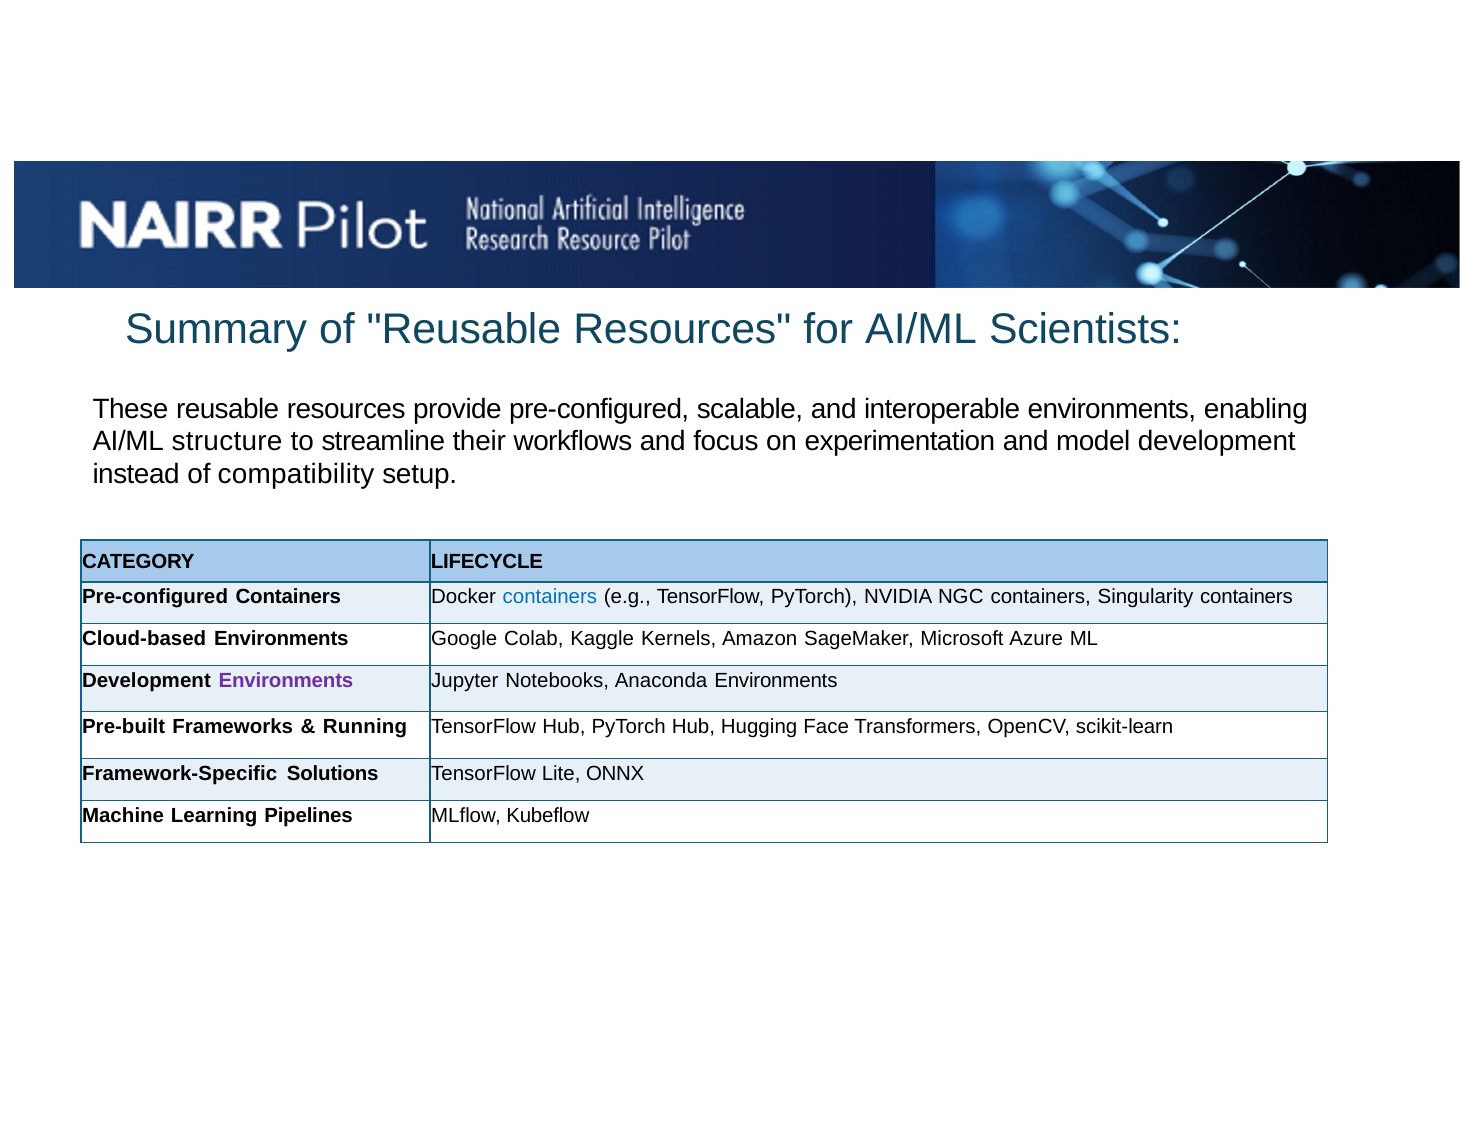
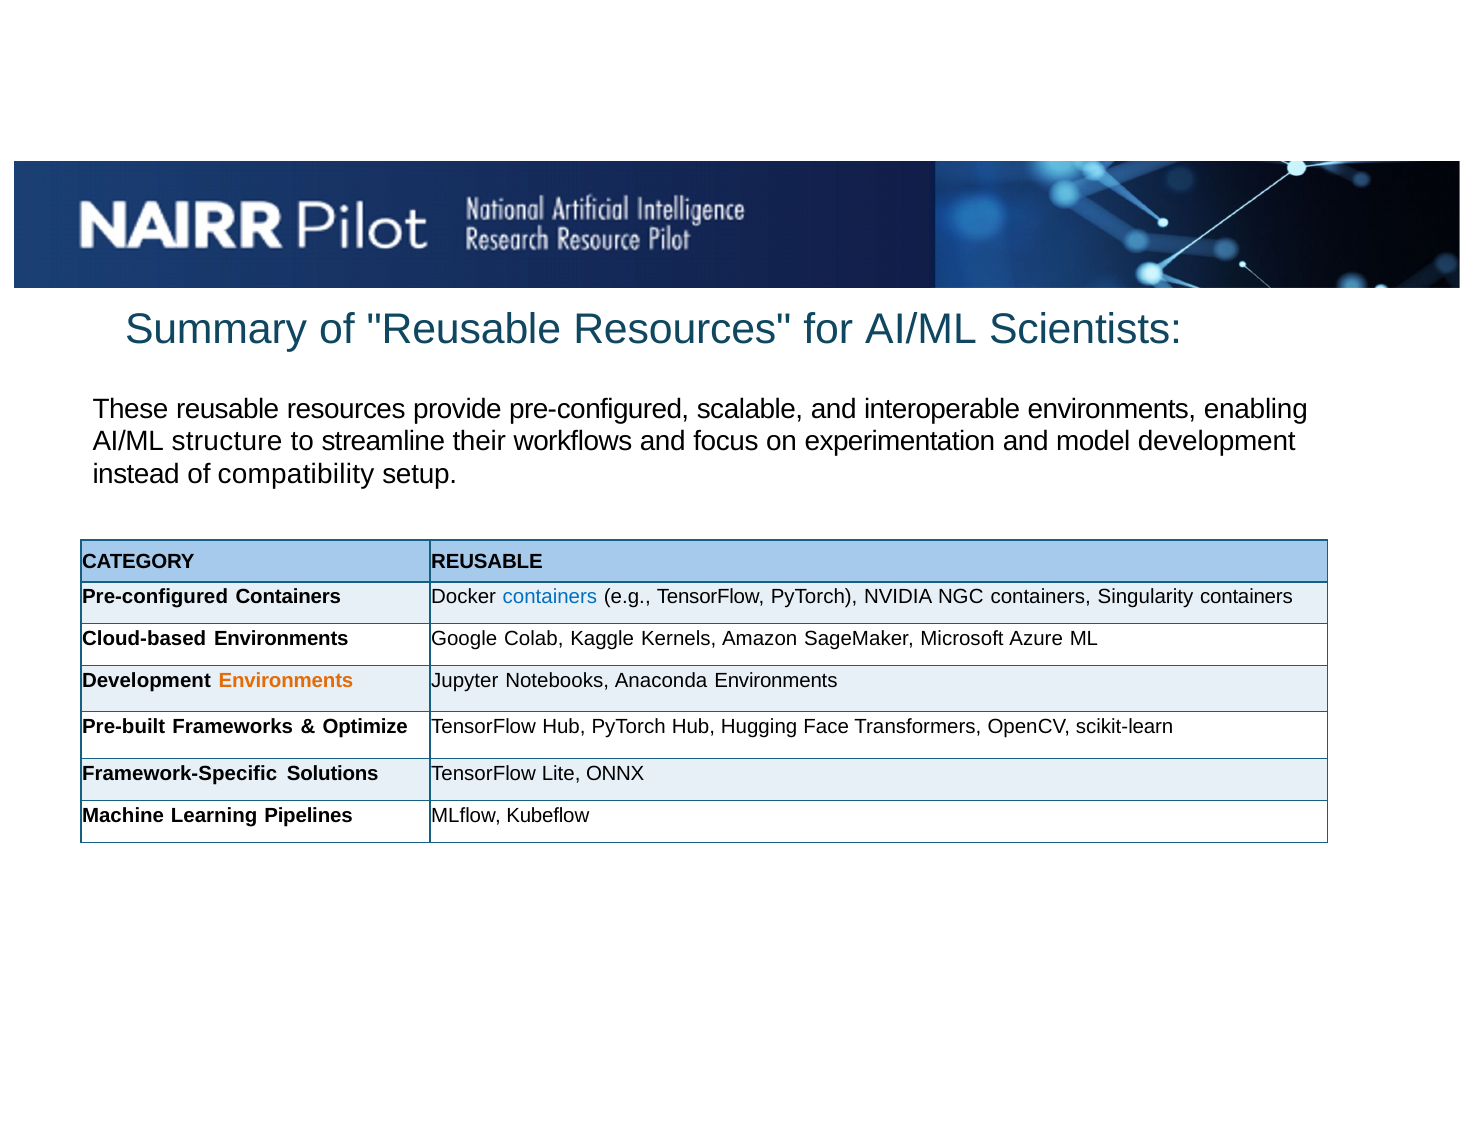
CATEGORY LIFECYCLE: LIFECYCLE -> REUSABLE
Environments at (286, 681) colour: purple -> orange
Running: Running -> Optimize
